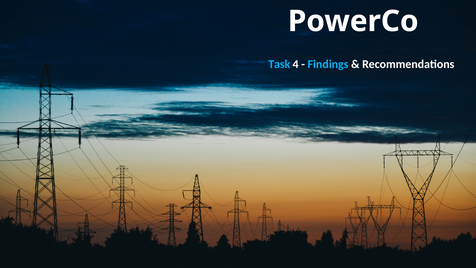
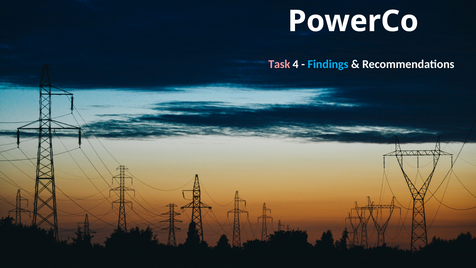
Task colour: light blue -> pink
